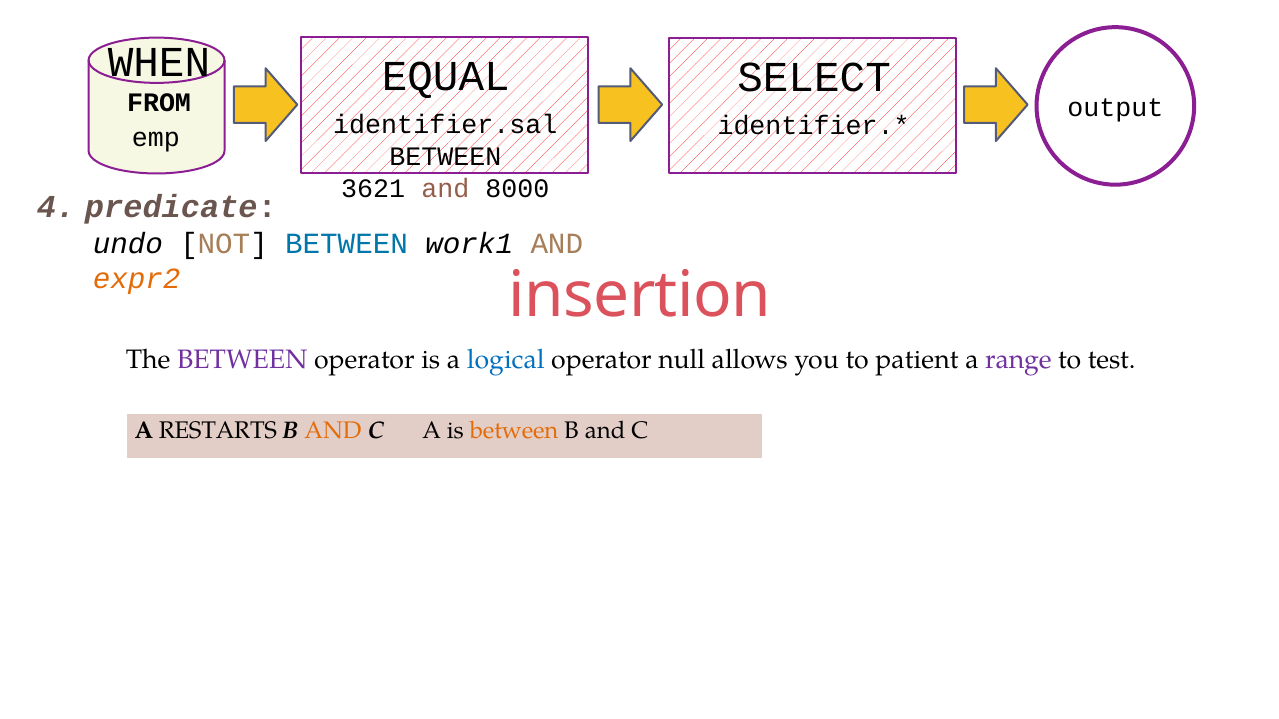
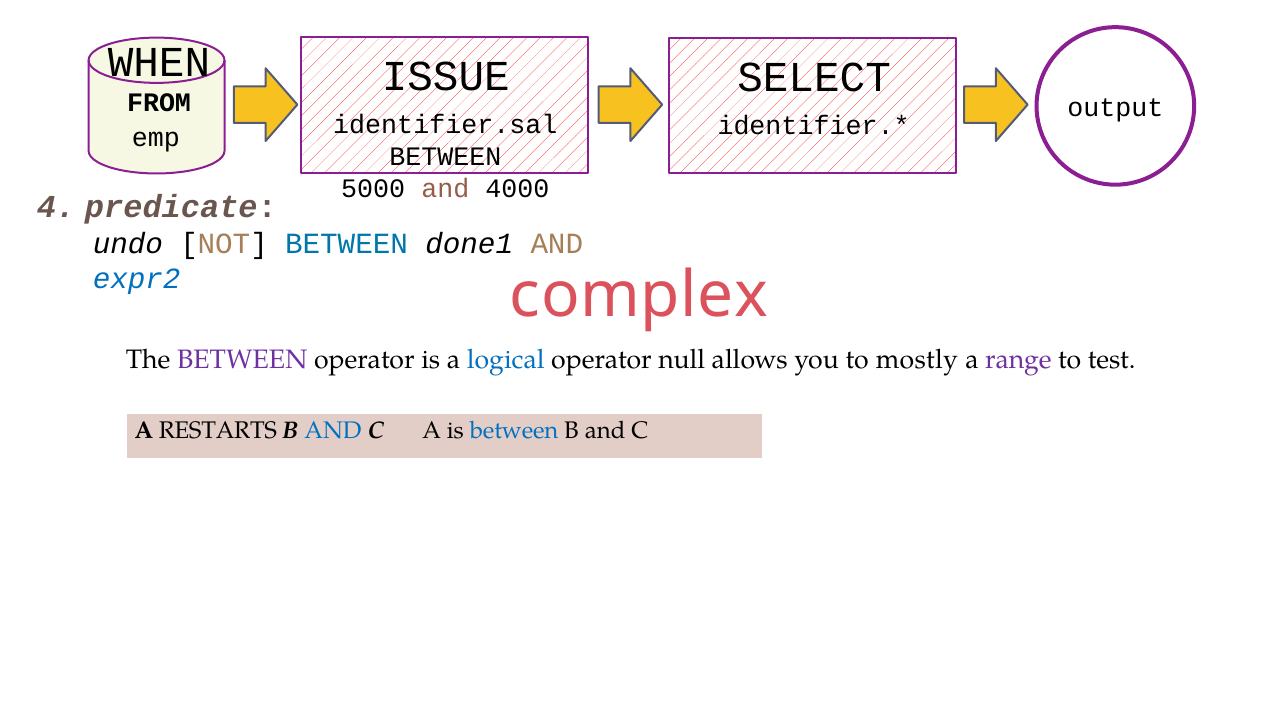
EQUAL: EQUAL -> ISSUE
3621: 3621 -> 5000
8000: 8000 -> 4000
work1: work1 -> done1
expr2 colour: orange -> blue
insertion: insertion -> complex
patient: patient -> mostly
AND at (333, 431) colour: orange -> blue
between at (514, 431) colour: orange -> blue
